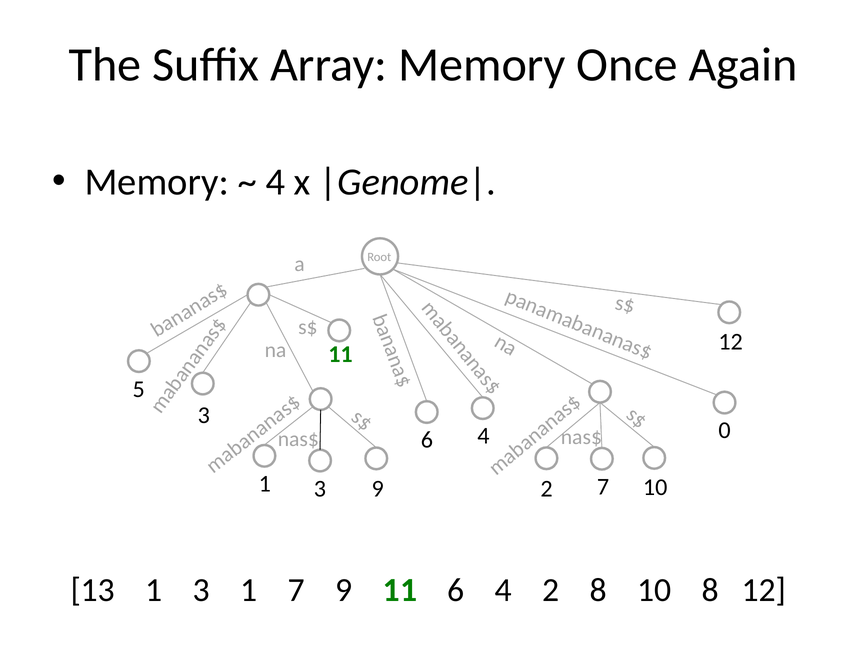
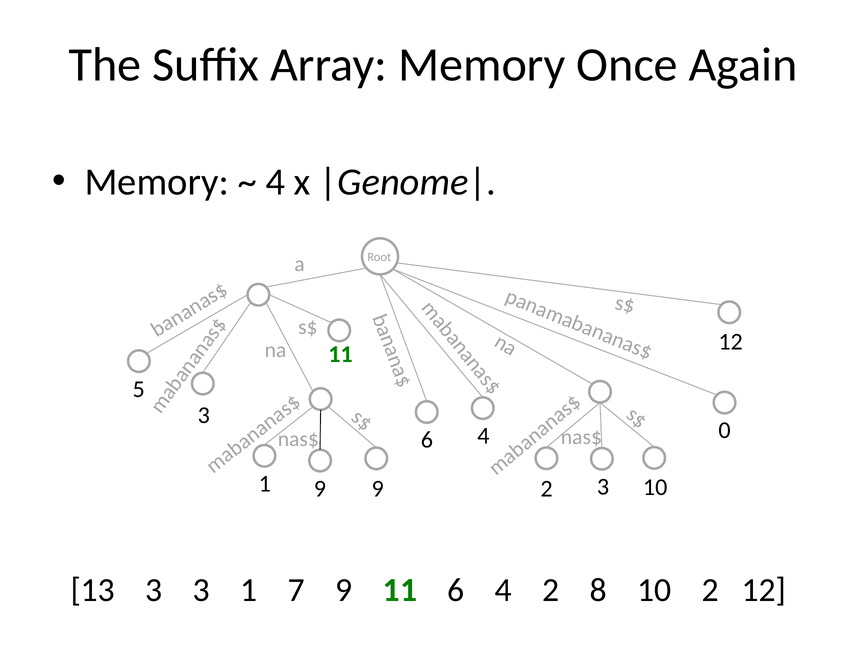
3 at (320, 489): 3 -> 9
2 7: 7 -> 3
13 1: 1 -> 3
10 8: 8 -> 2
